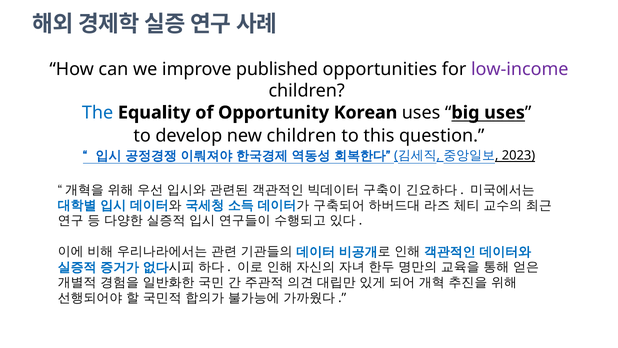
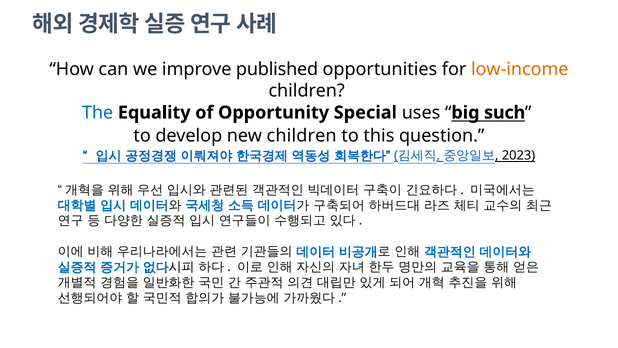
low-income colour: purple -> orange
Korean: Korean -> Special
big uses: uses -> such
